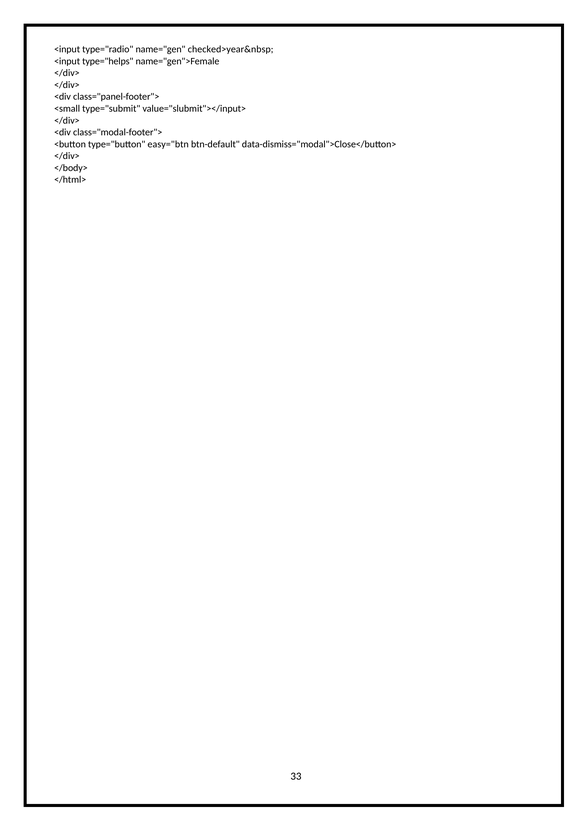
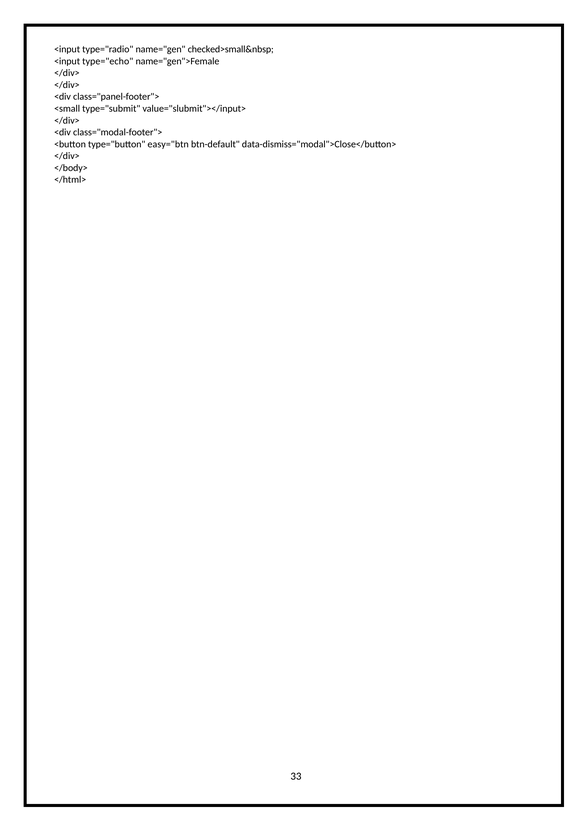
checked>year&nbsp: checked>year&nbsp -> checked>small&nbsp
type="helps: type="helps -> type="echo
